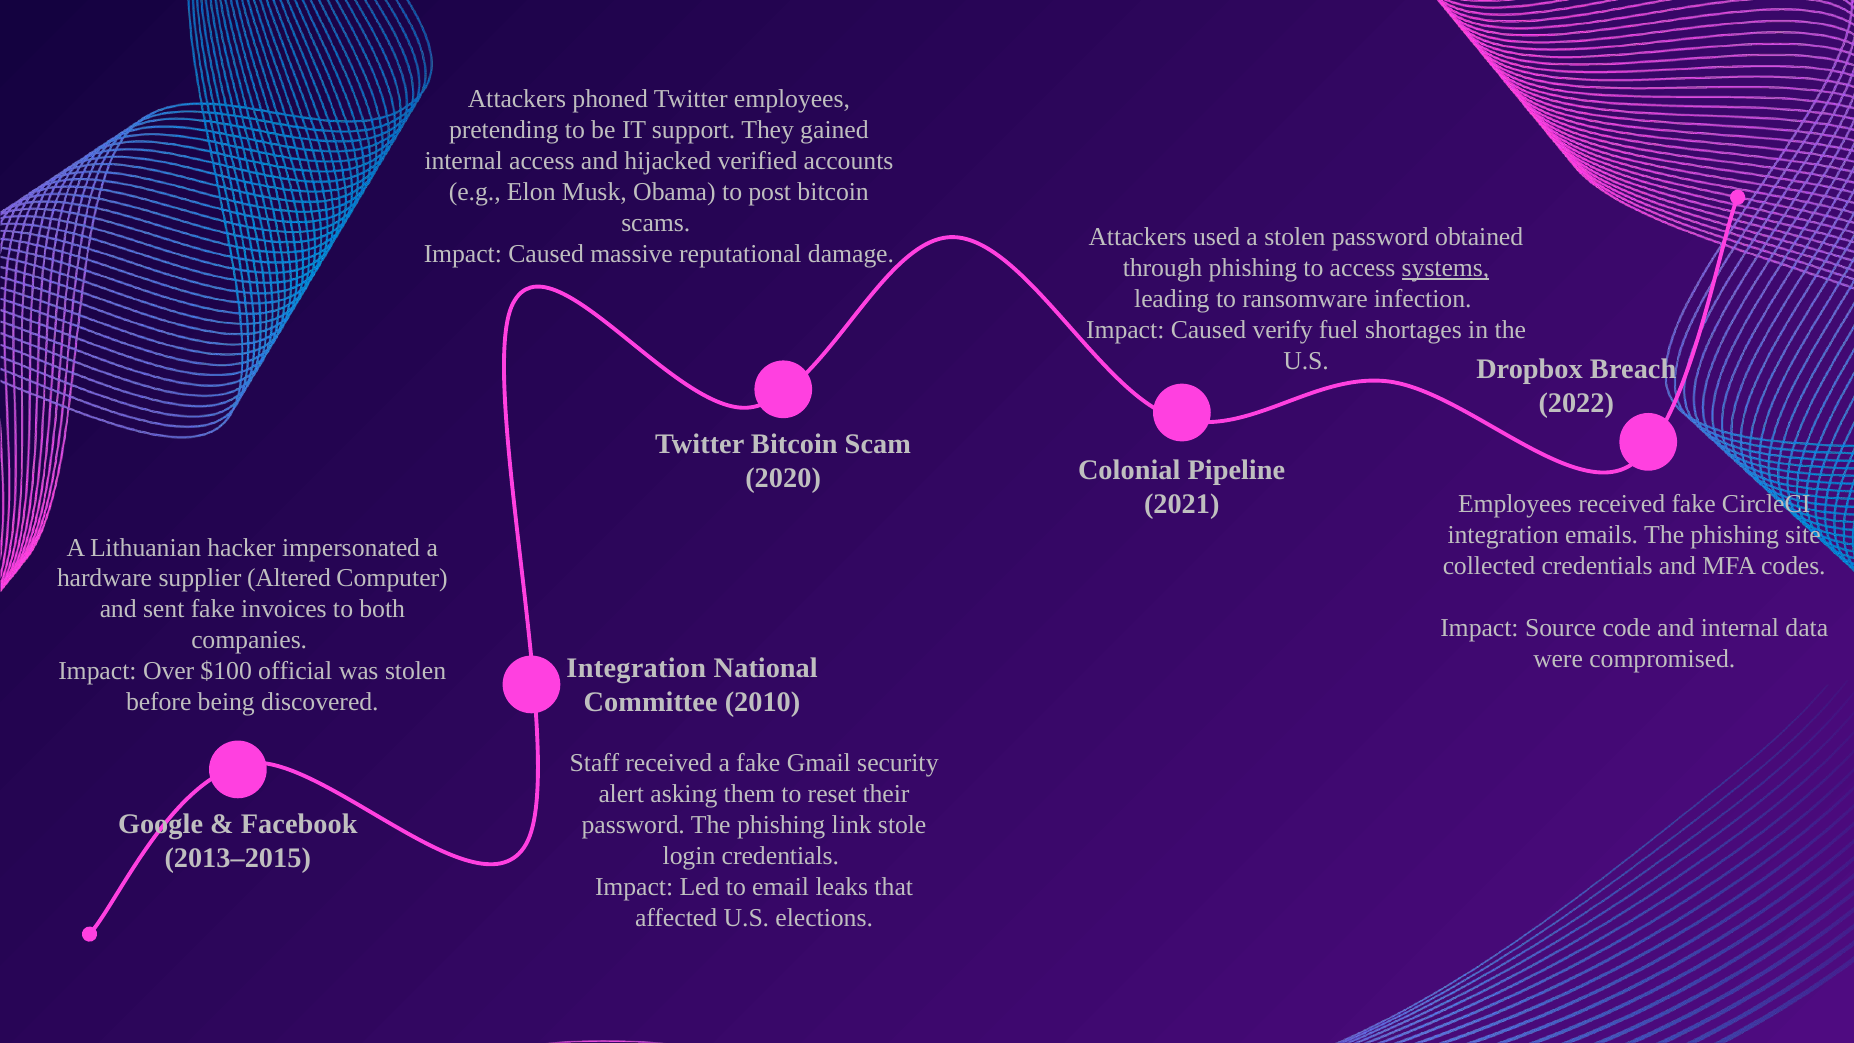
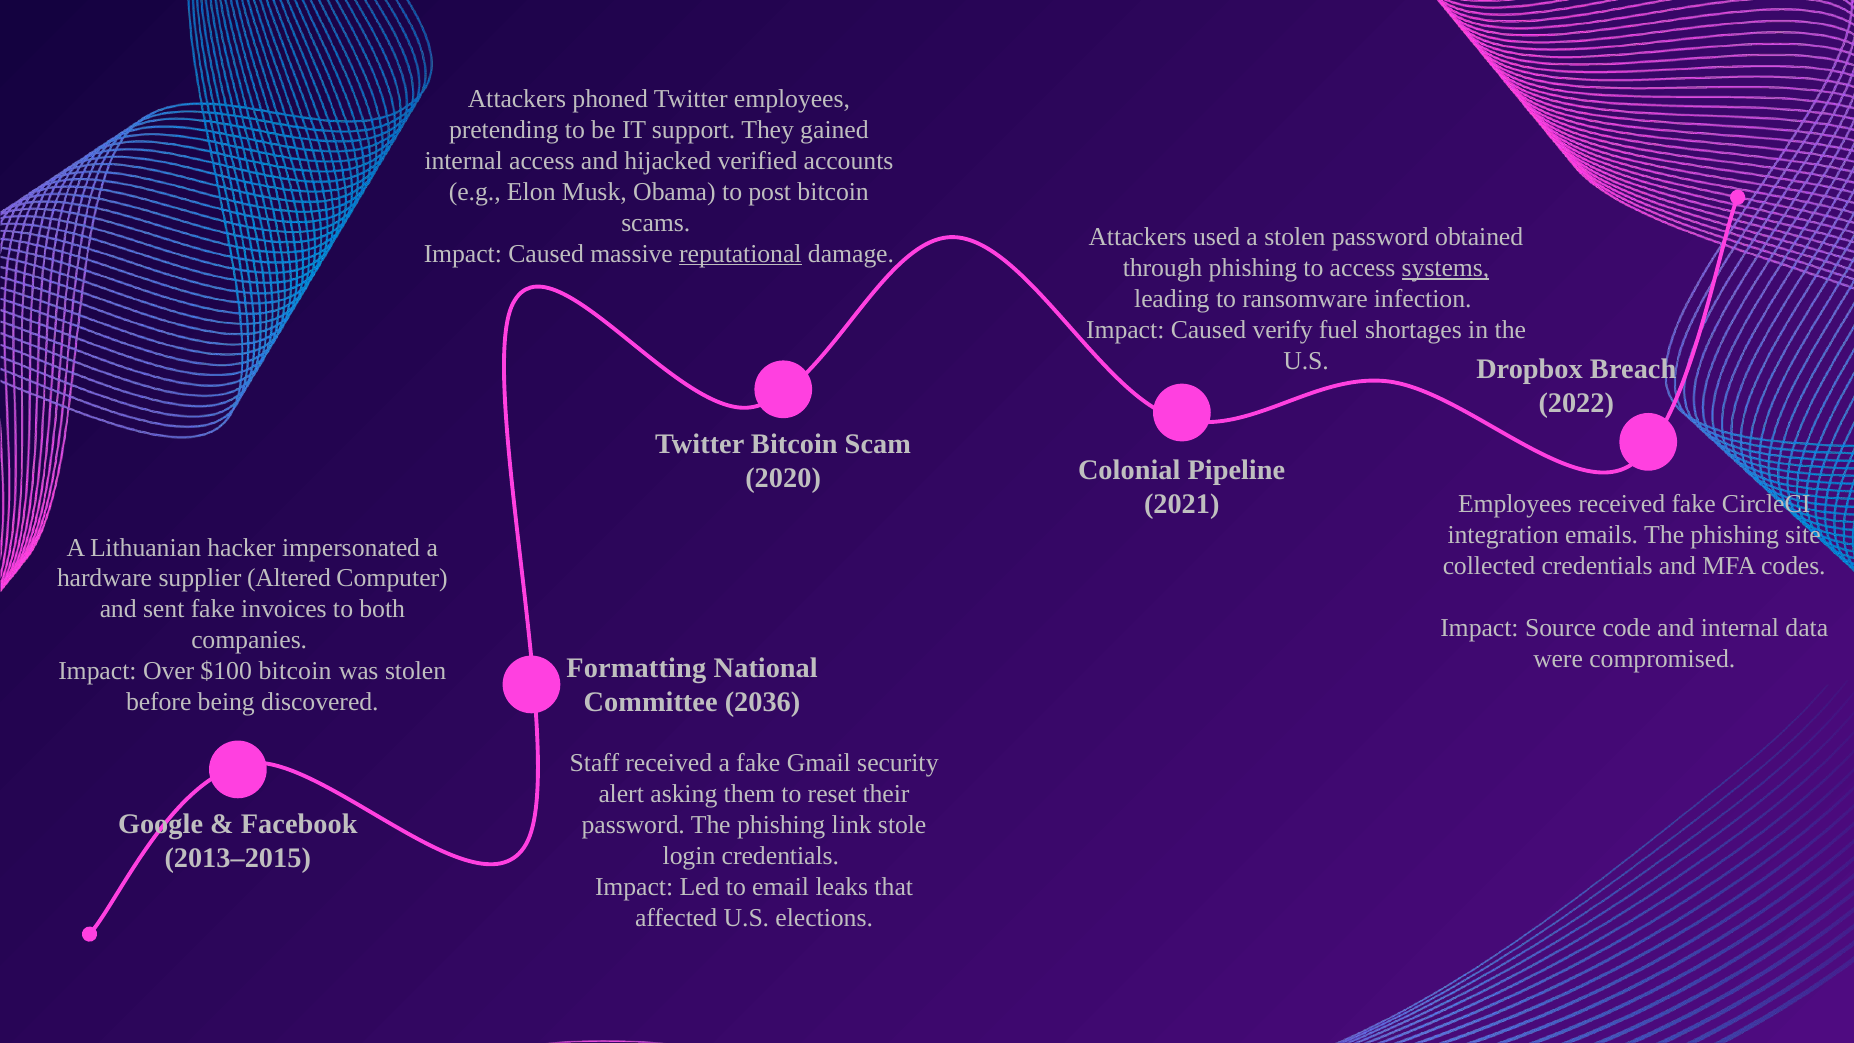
reputational underline: none -> present
Integration at (636, 668): Integration -> Formatting
$100 official: official -> bitcoin
2010: 2010 -> 2036
